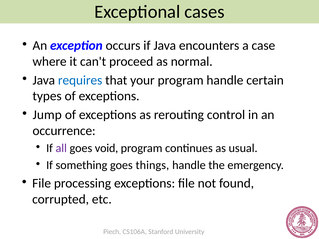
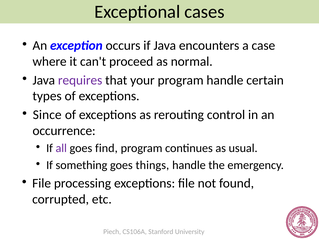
requires colour: blue -> purple
Jump: Jump -> Since
void: void -> find
